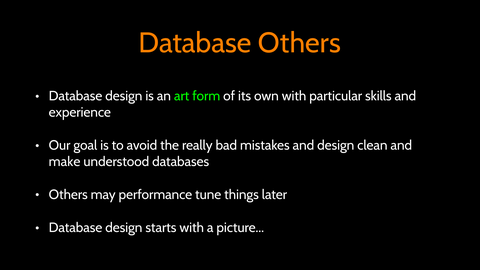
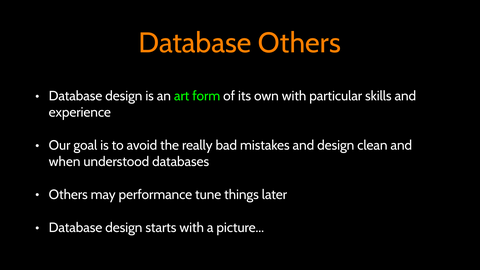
make: make -> when
